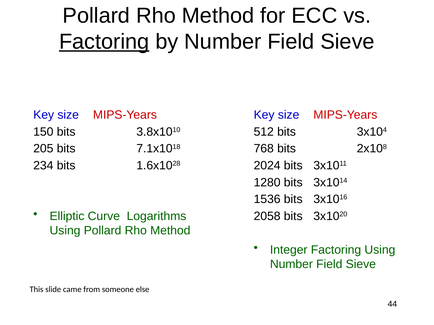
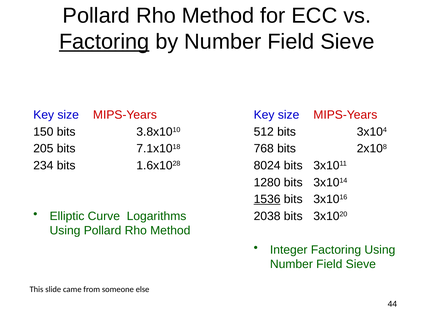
2024: 2024 -> 8024
1536 underline: none -> present
2058: 2058 -> 2038
